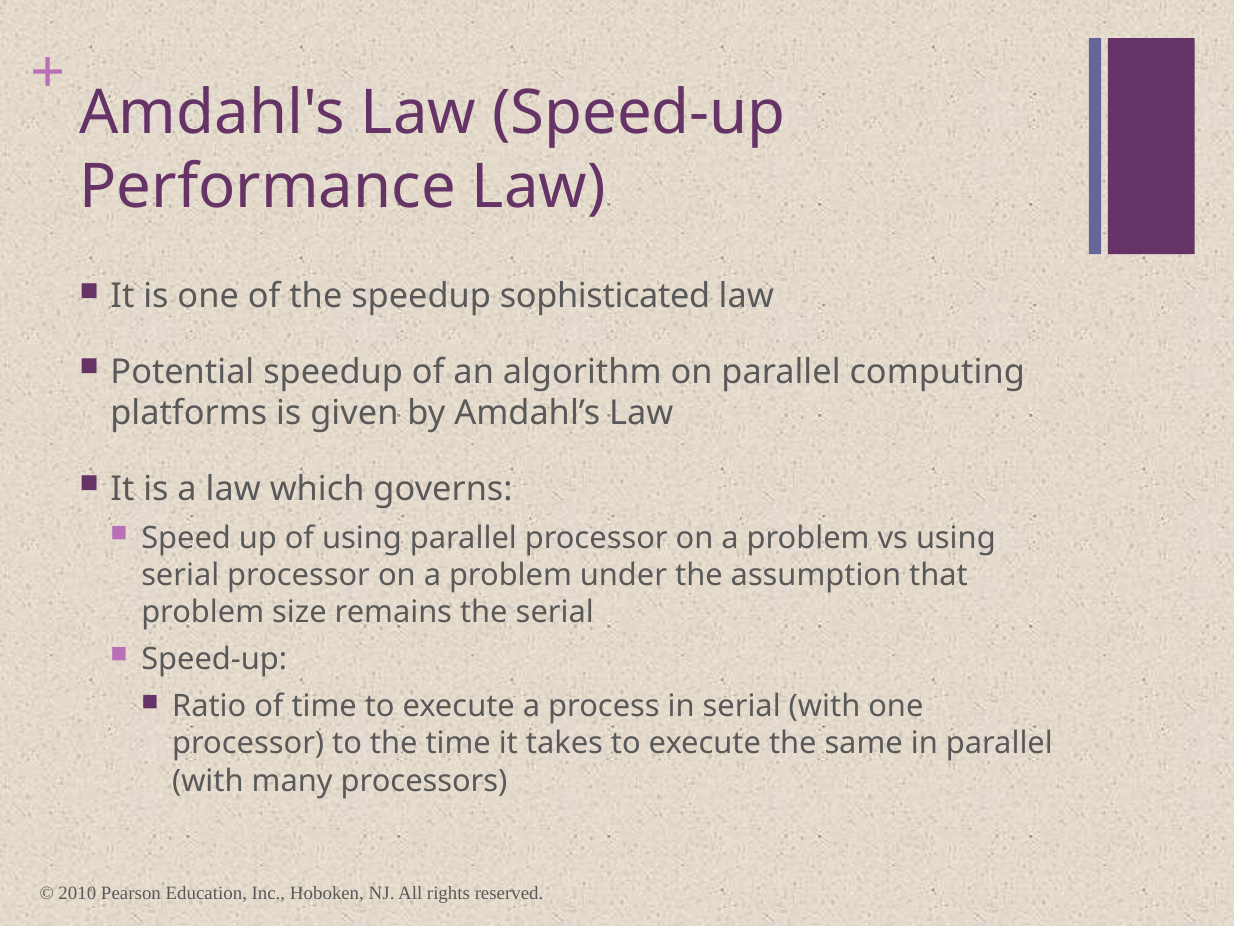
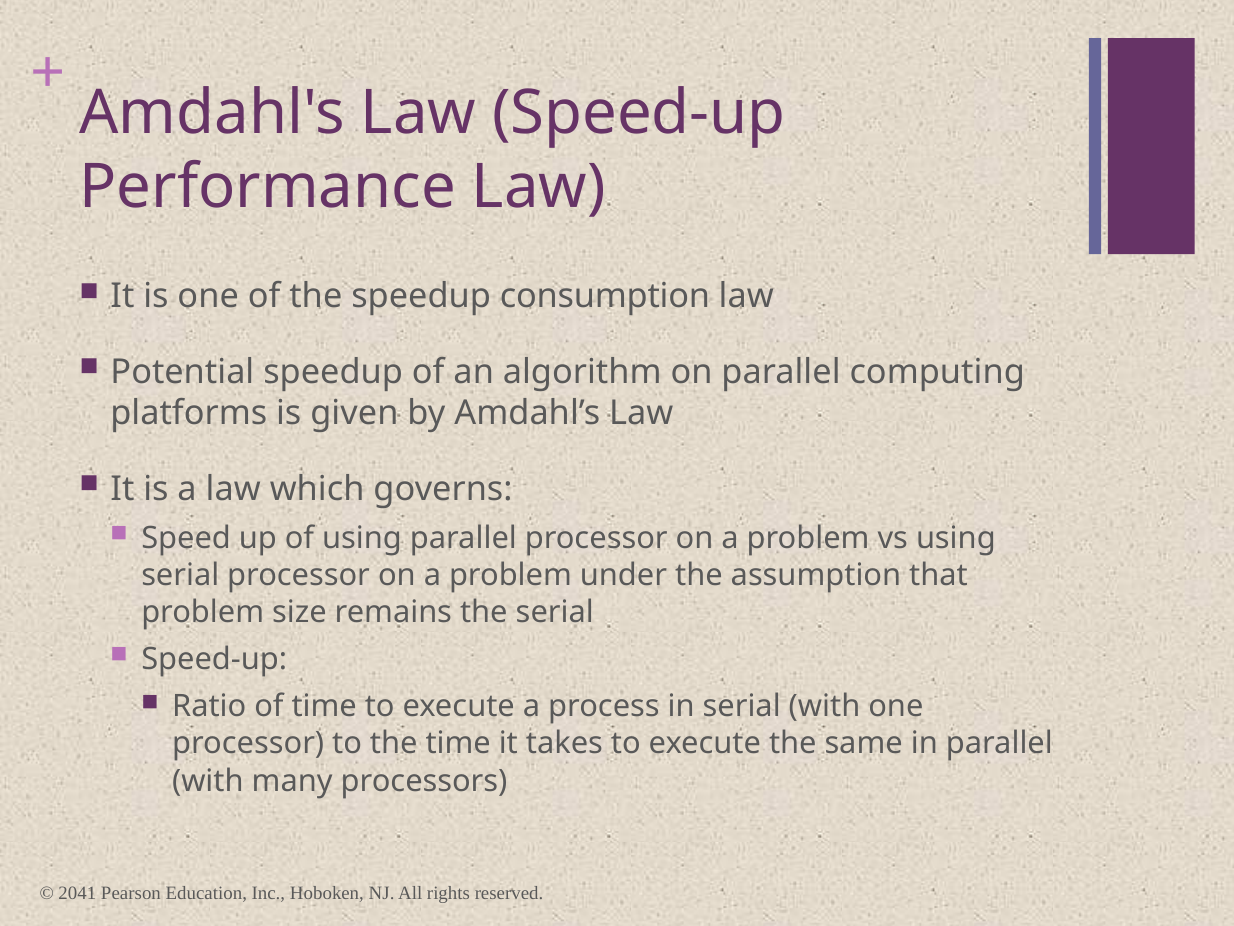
sophisticated: sophisticated -> consumption
2010: 2010 -> 2041
